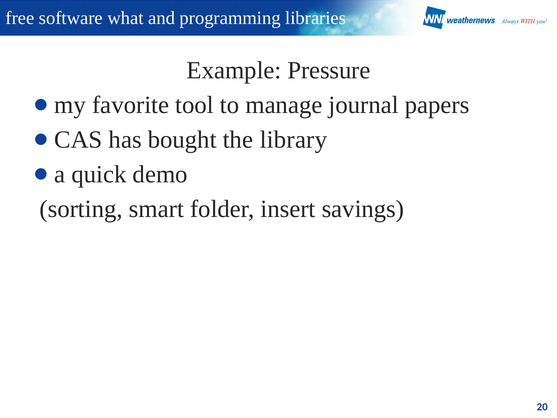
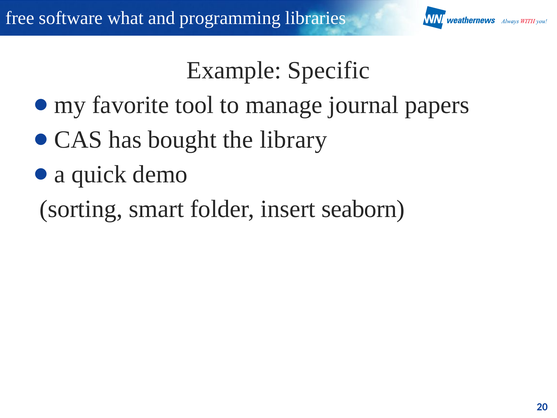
Pressure: Pressure -> Specific
savings: savings -> seaborn
